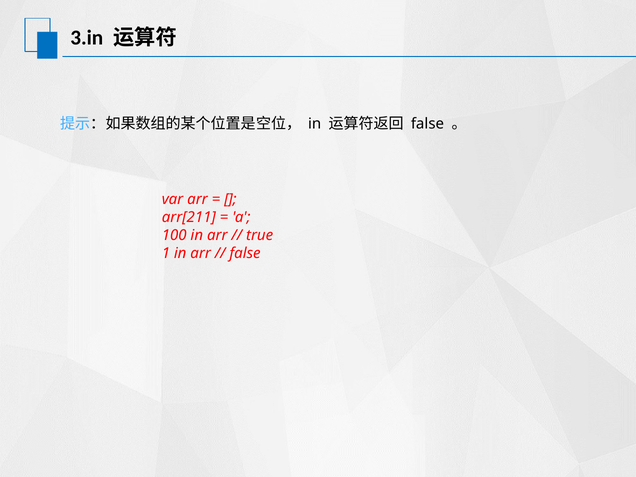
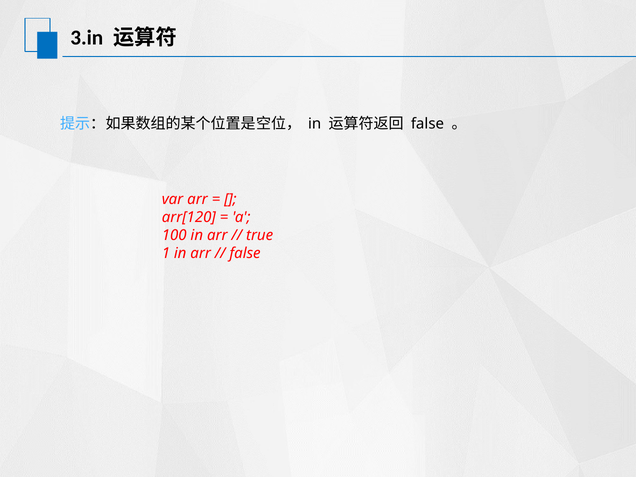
arr[211: arr[211 -> arr[120
